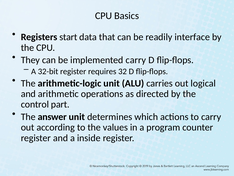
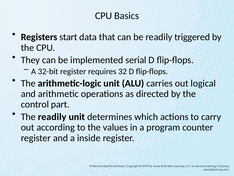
interface: interface -> triggered
implemented carry: carry -> serial
The answer: answer -> readily
